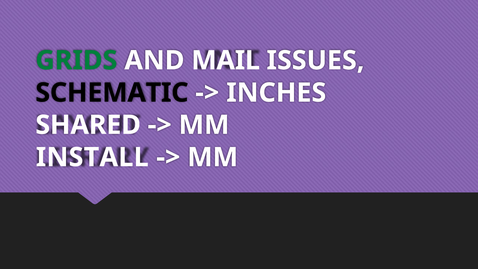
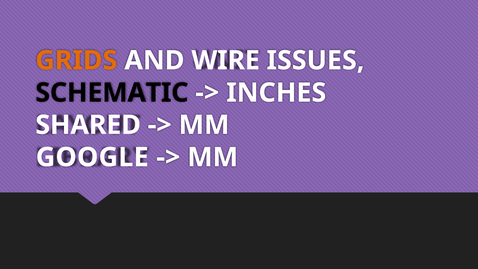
GRIDS colour: green -> orange
MAIL: MAIL -> WIRE
INSTALL: INSTALL -> GOOGLE
